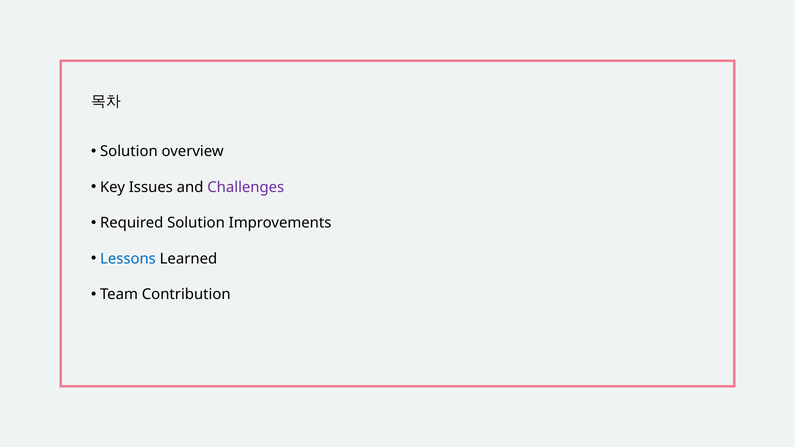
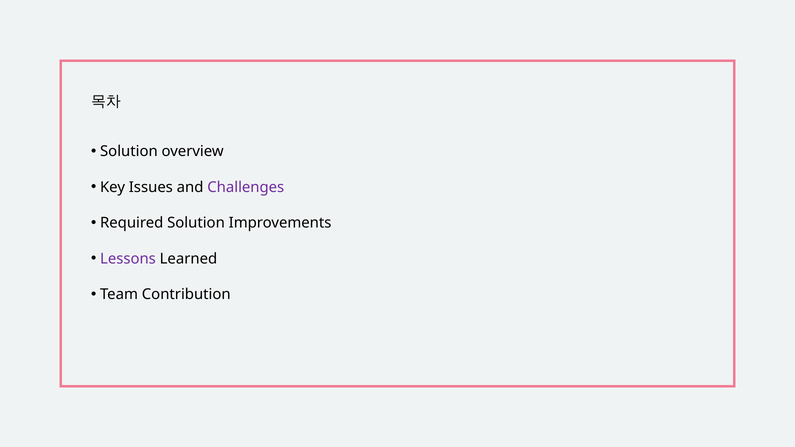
Lessons colour: blue -> purple
